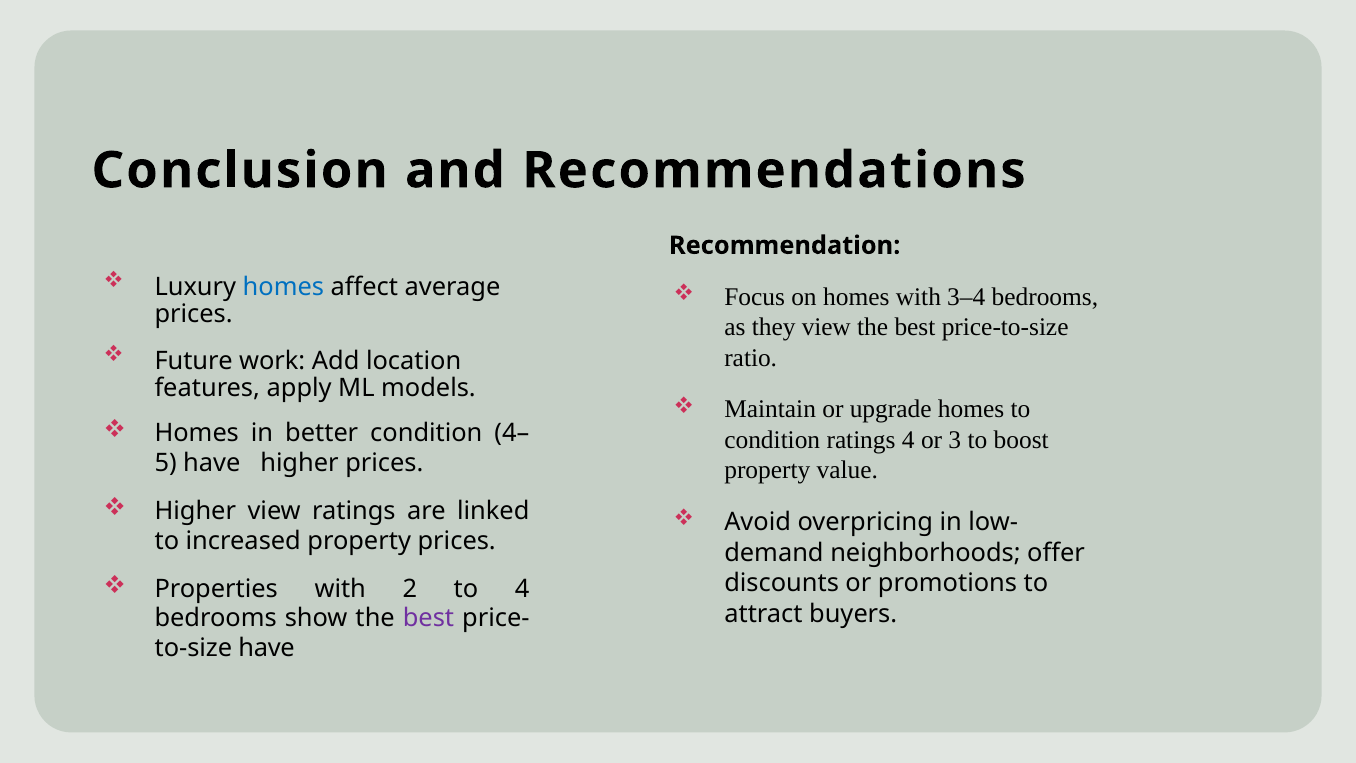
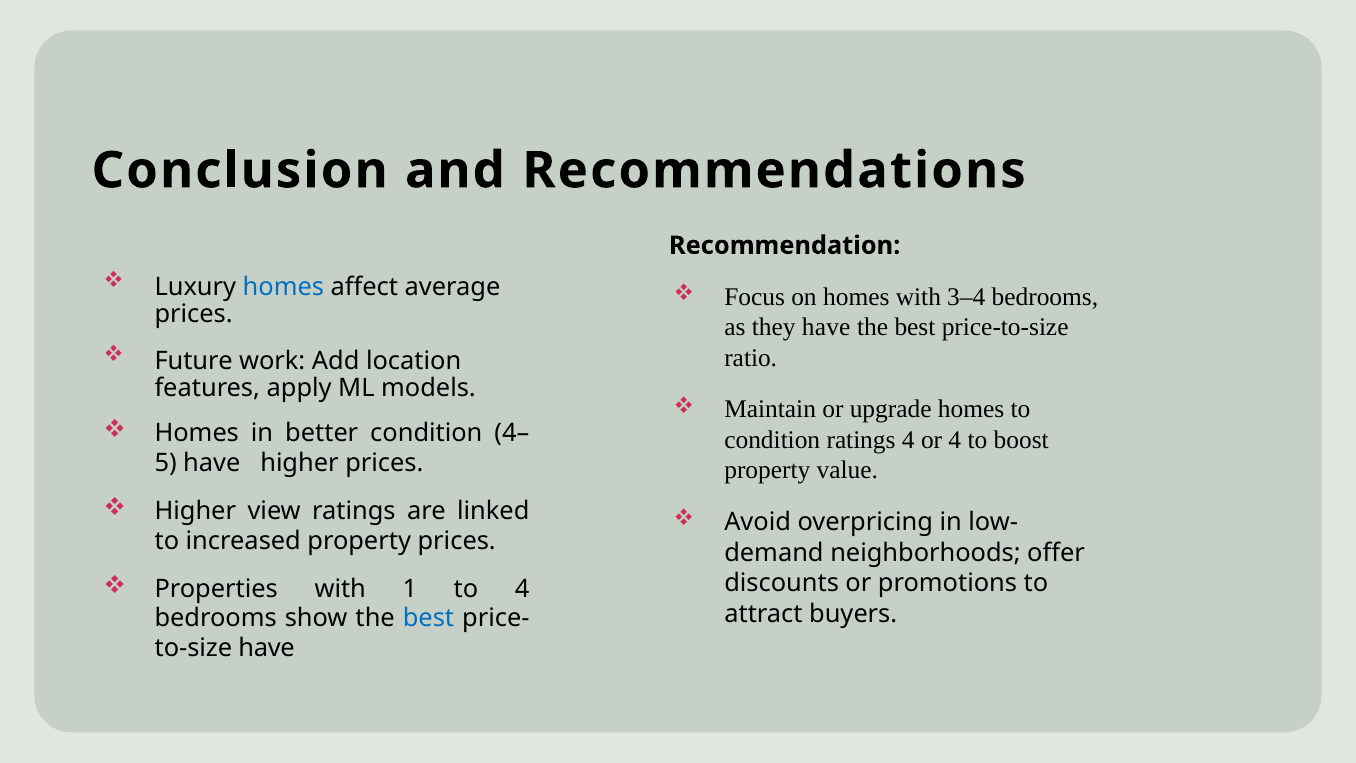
they view: view -> have
or 3: 3 -> 4
2: 2 -> 1
best at (428, 618) colour: purple -> blue
